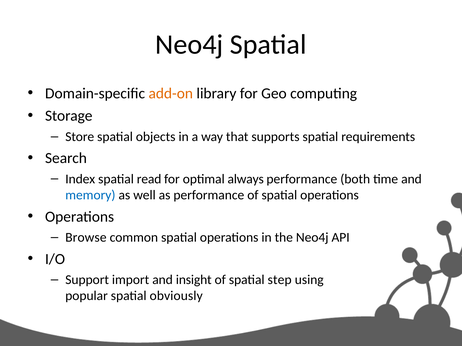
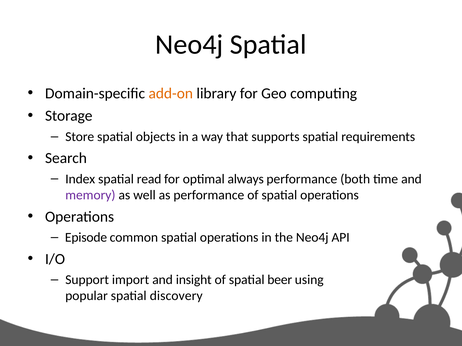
memory colour: blue -> purple
Browse: Browse -> Episode
step: step -> beer
obviously: obviously -> discovery
